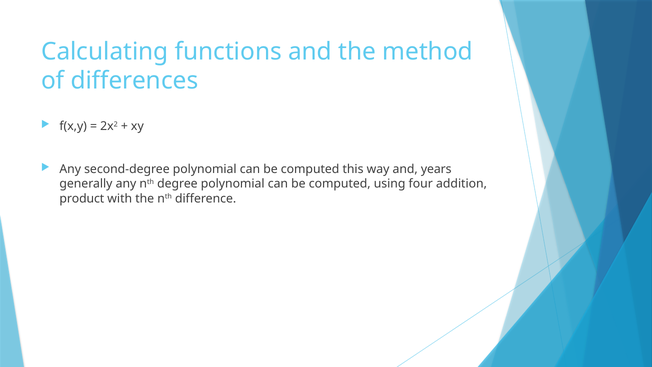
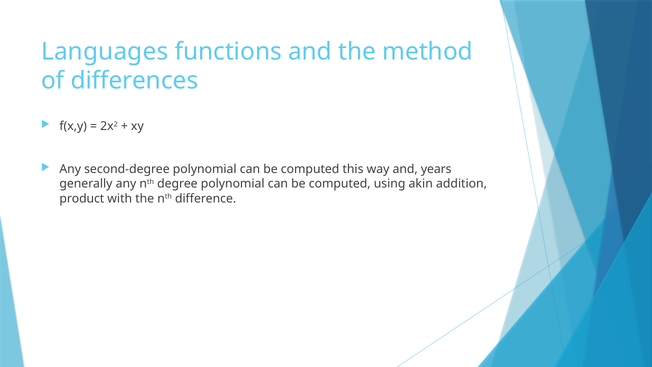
Calculating: Calculating -> Languages
four: four -> akin
